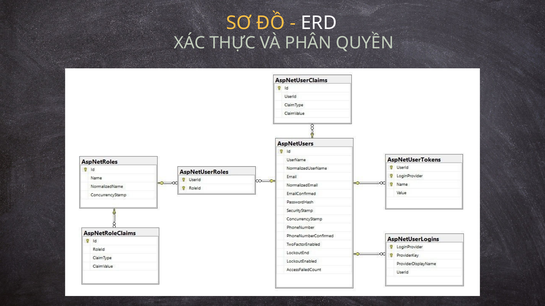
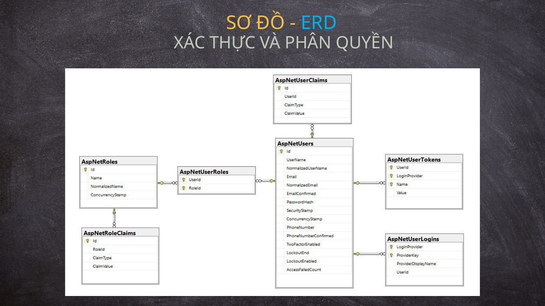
ERD colour: white -> light blue
